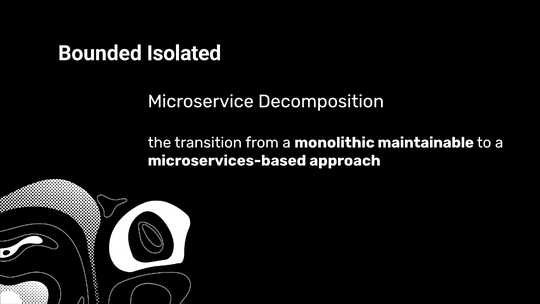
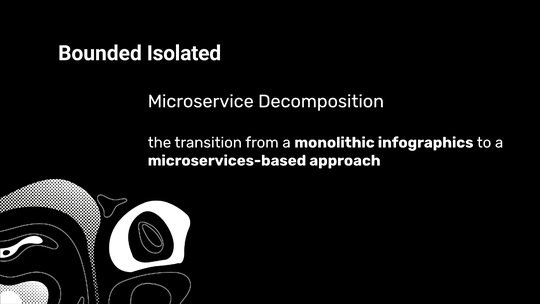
maintainable: maintainable -> infographics
